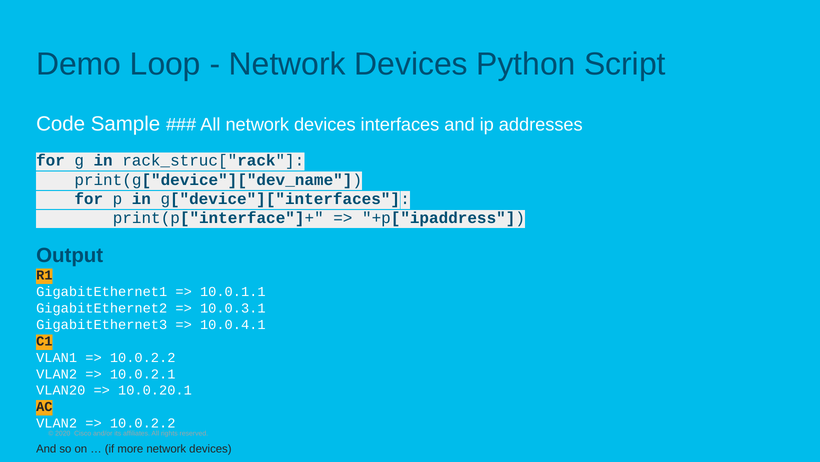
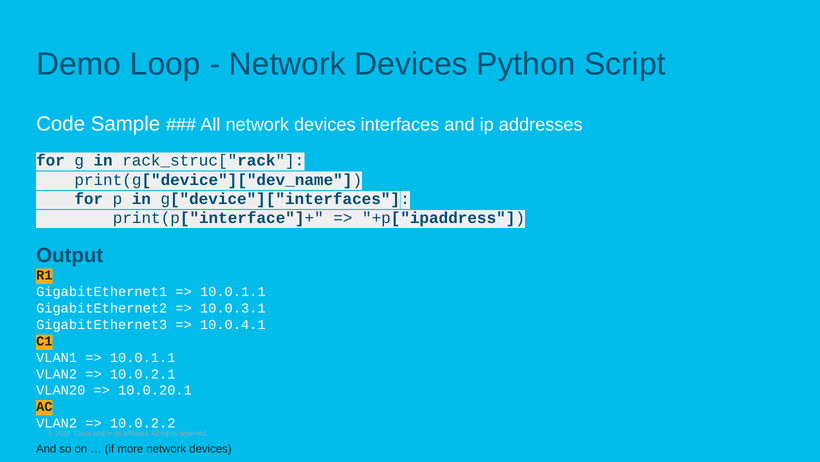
10.0.2.2 at (143, 357): 10.0.2.2 -> 10.0.1.1
